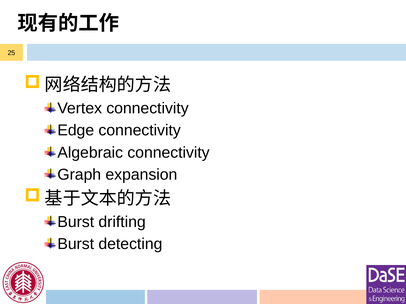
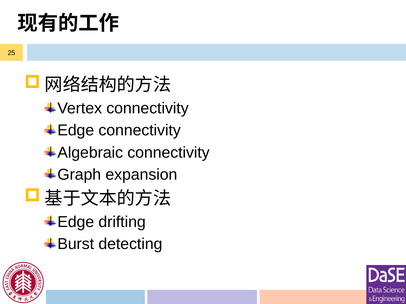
Burst at (76, 222): Burst -> Edge
